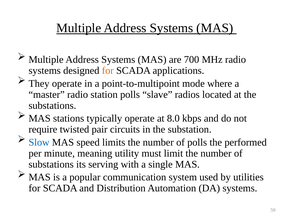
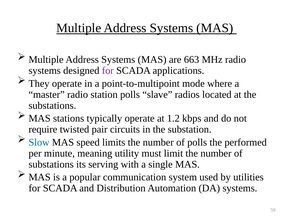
700: 700 -> 663
for at (108, 71) colour: orange -> purple
8.0: 8.0 -> 1.2
